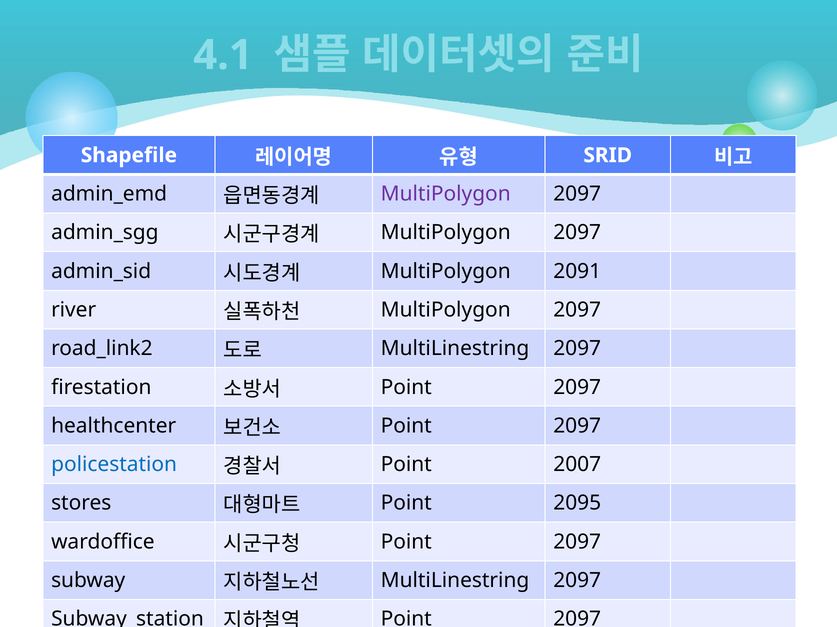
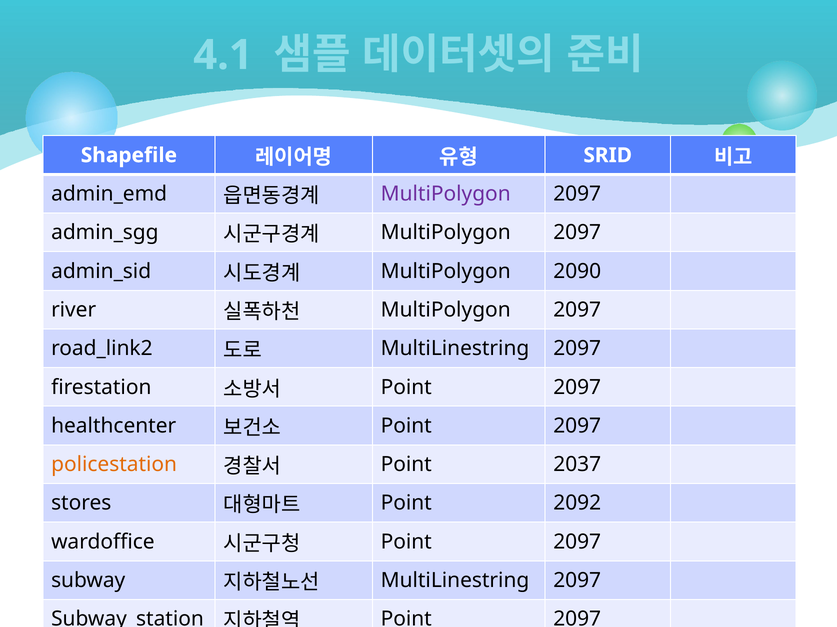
2091: 2091 -> 2090
policestation colour: blue -> orange
2007: 2007 -> 2037
2095: 2095 -> 2092
